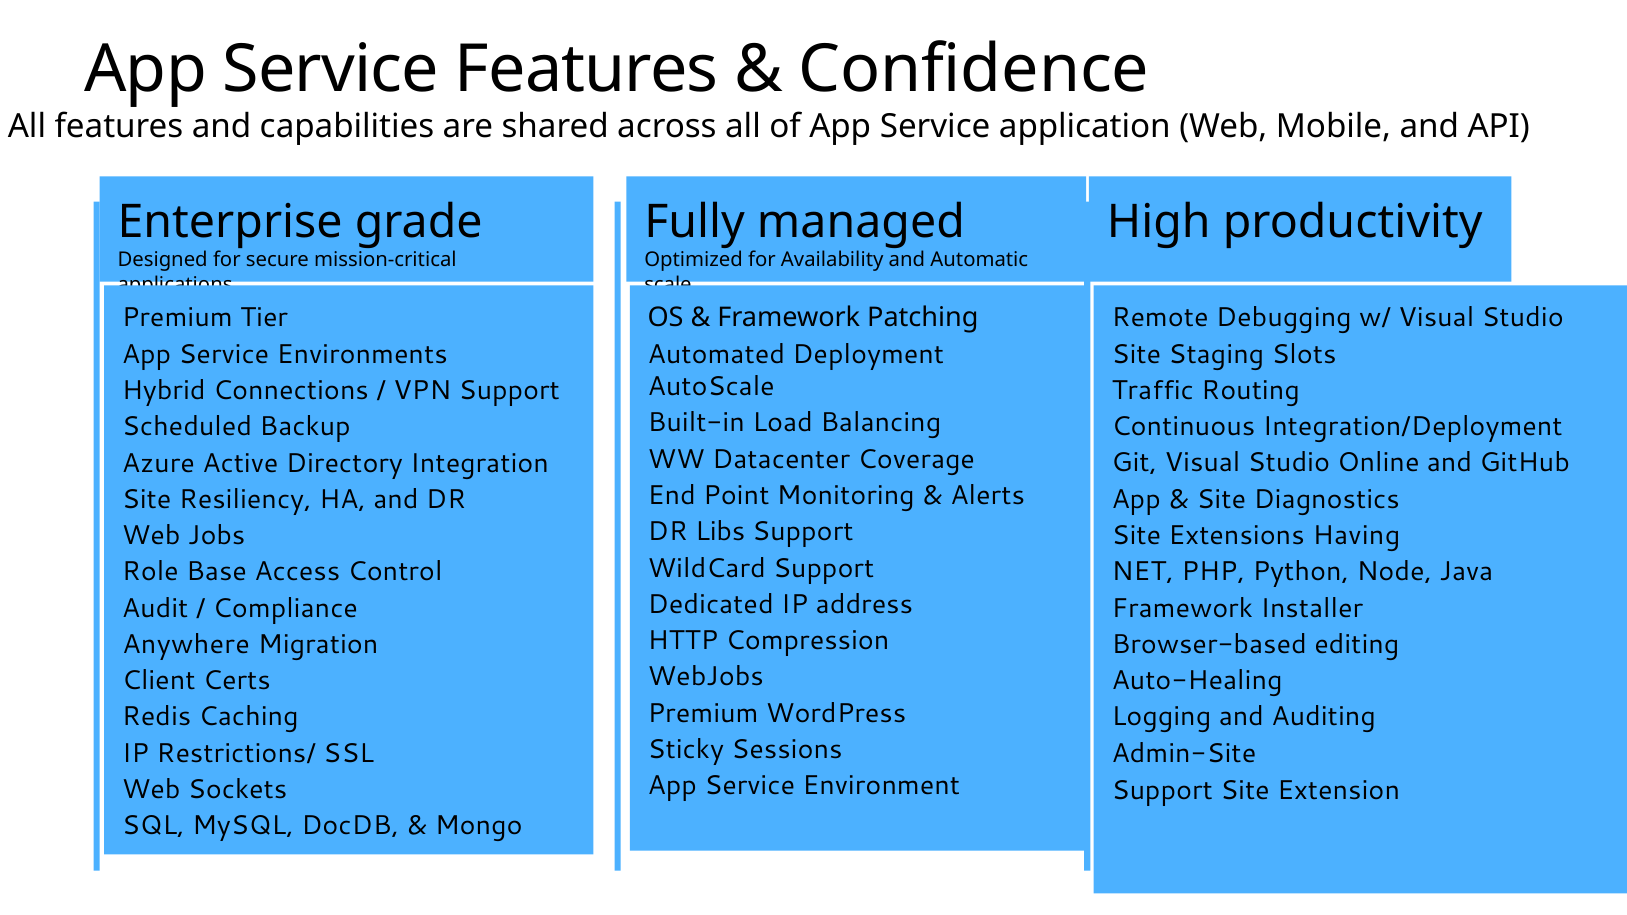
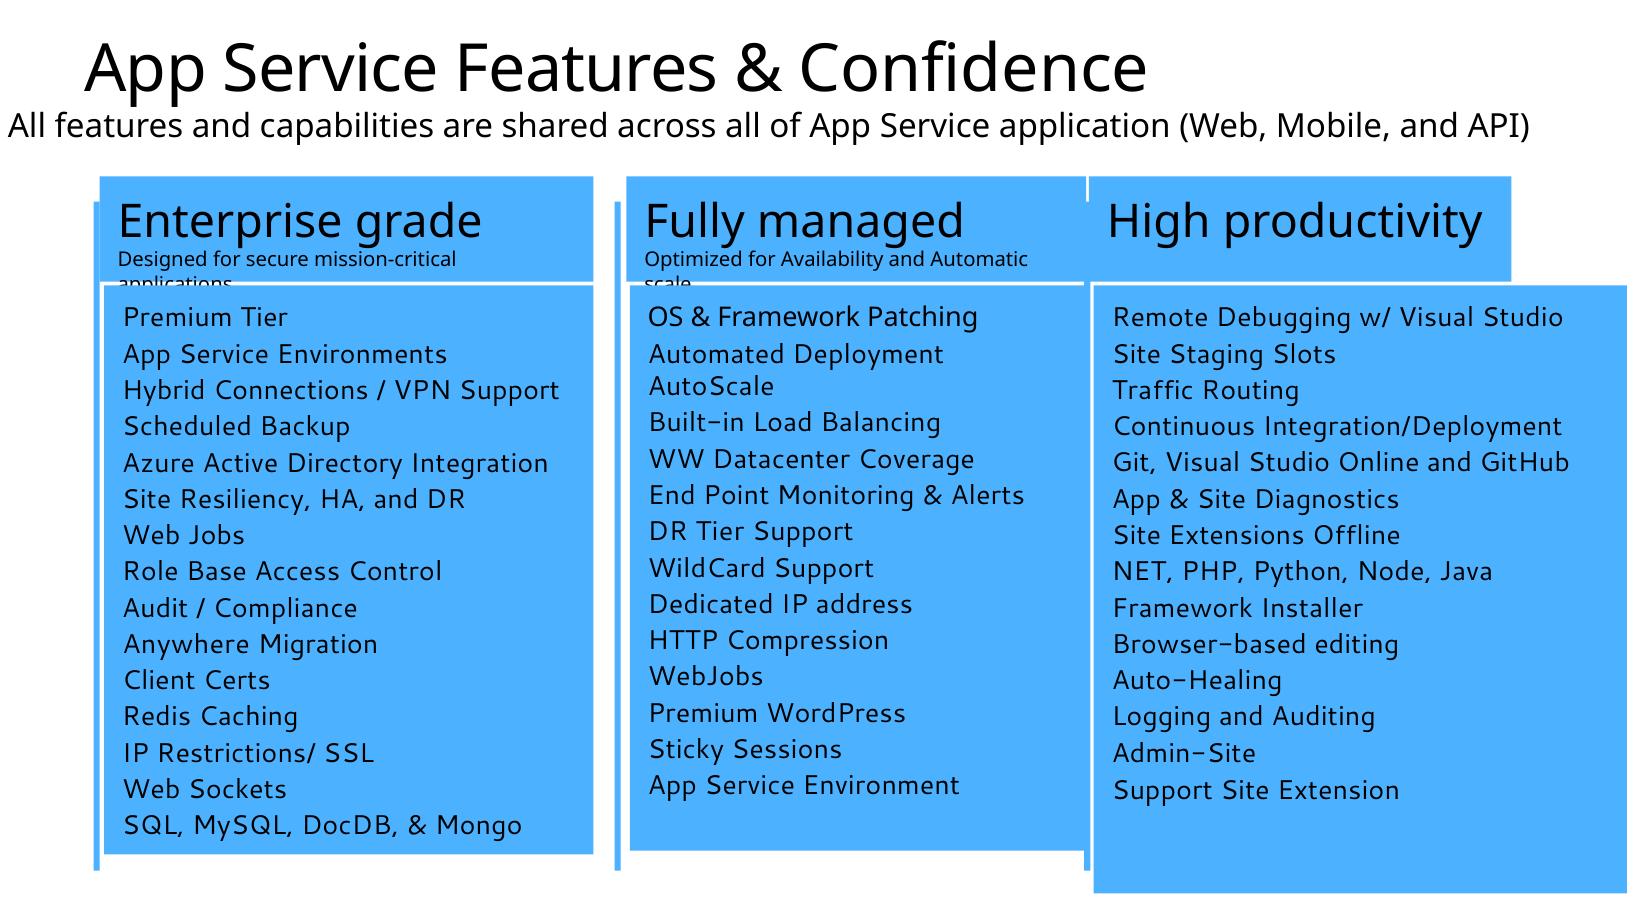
DR Libs: Libs -> Tier
Having: Having -> Offline
